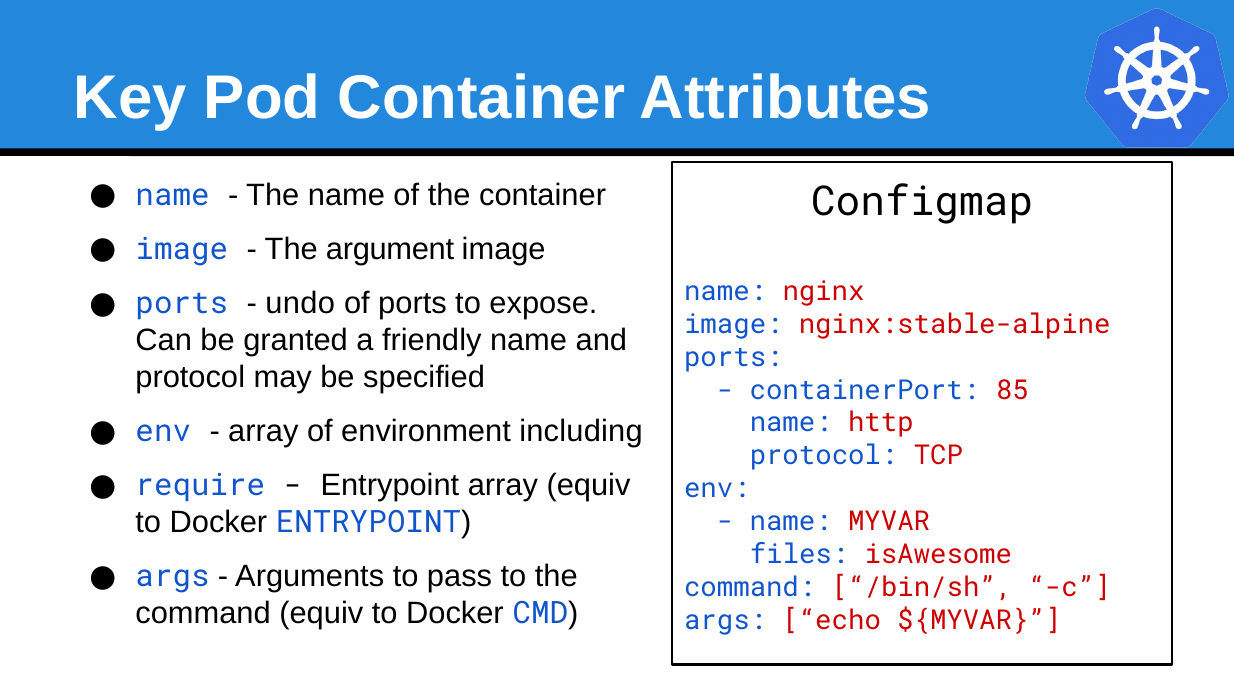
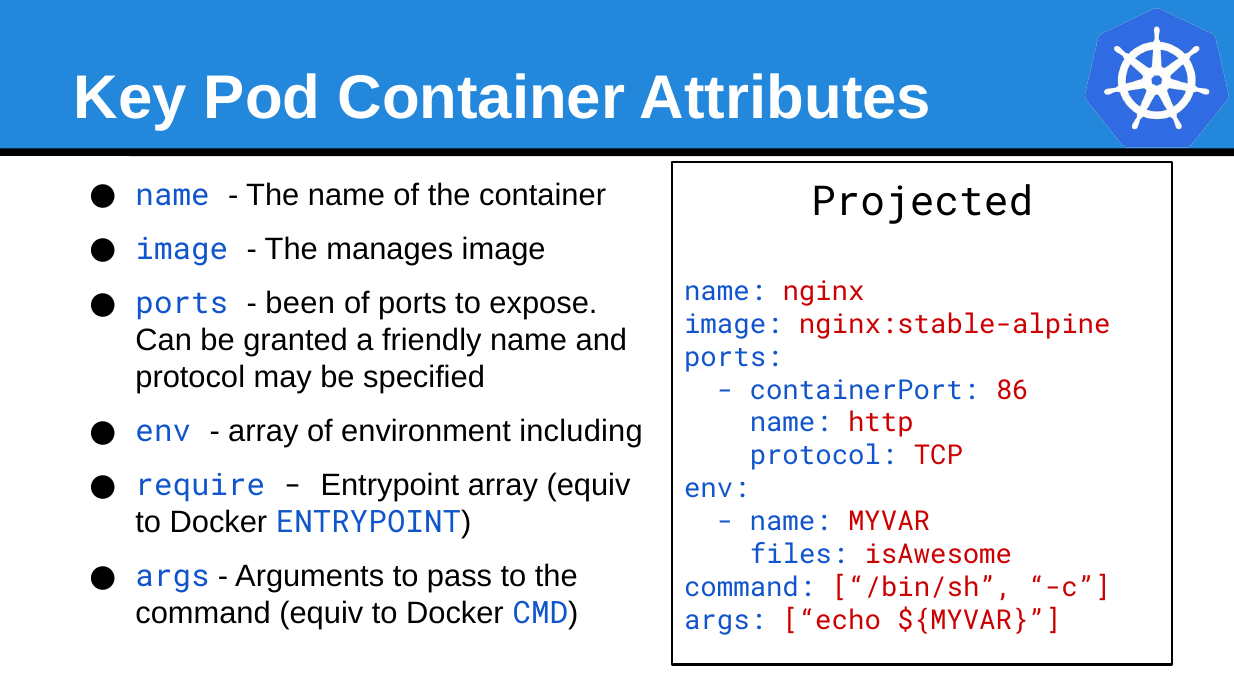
Configmap: Configmap -> Projected
argument: argument -> manages
undo: undo -> been
85: 85 -> 86
